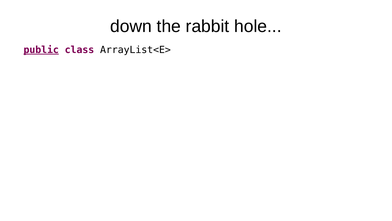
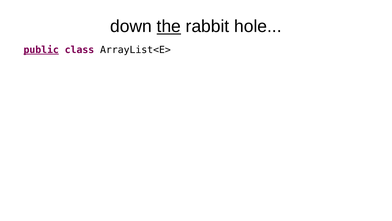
the underline: none -> present
